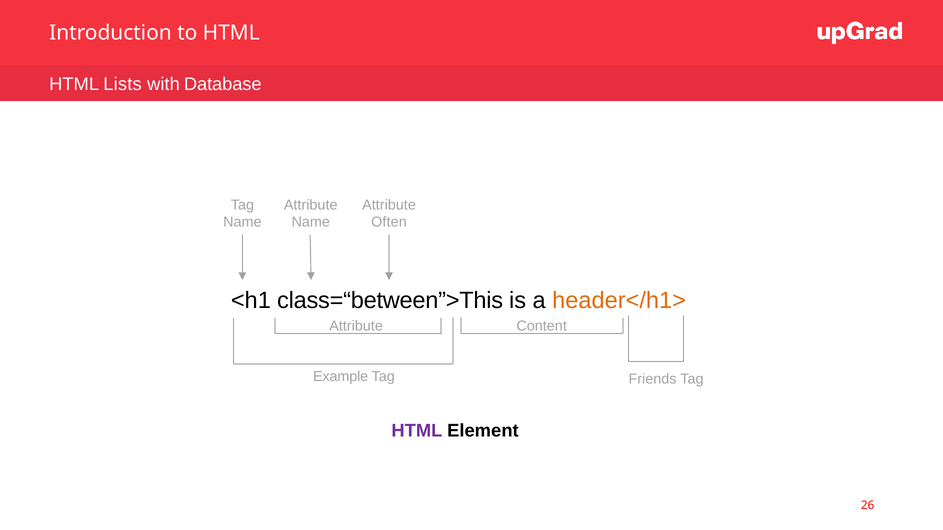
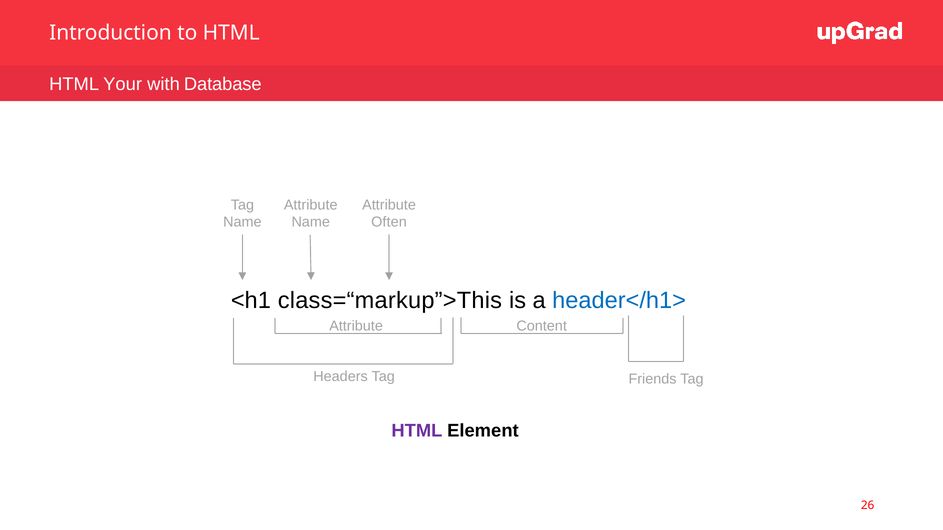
Lists: Lists -> Your
class=“between”>This: class=“between”>This -> class=“markup”>This
header</h1> colour: orange -> blue
Example: Example -> Headers
